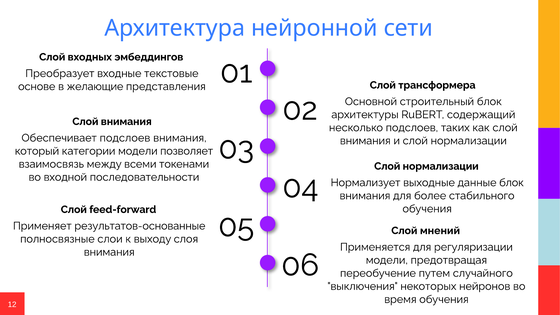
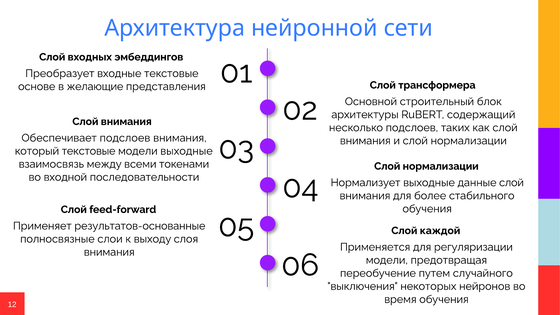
который категории: категории -> текстовые
модели позволяет: позволяет -> выходные
данные блок: блок -> слой
мнений: мнений -> каждой
